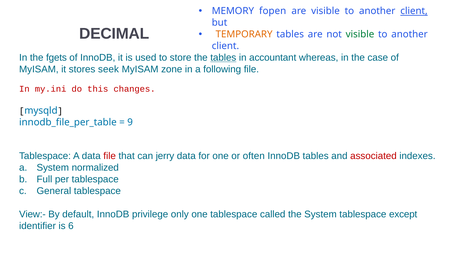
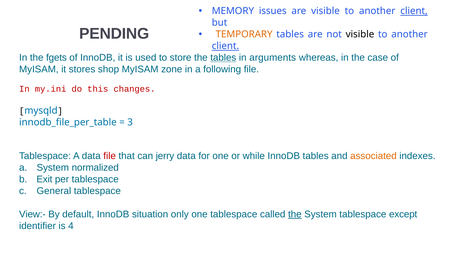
fopen: fopen -> issues
DECIMAL: DECIMAL -> PENDING
visible at (360, 34) colour: green -> black
client at (225, 46) underline: none -> present
accountant: accountant -> arguments
seek: seek -> shop
9: 9 -> 3
often: often -> while
associated colour: red -> orange
Full: Full -> Exit
privilege: privilege -> situation
the at (295, 214) underline: none -> present
6: 6 -> 4
